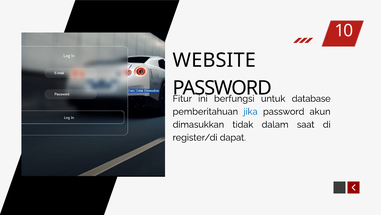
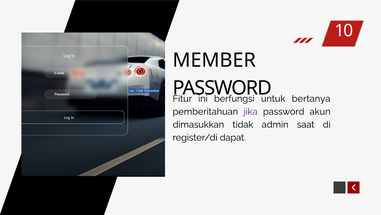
WEBSITE: WEBSITE -> MEMBER
database: database -> bertanya
jika colour: blue -> purple
dalam: dalam -> admin
